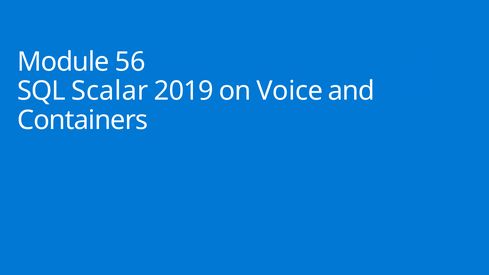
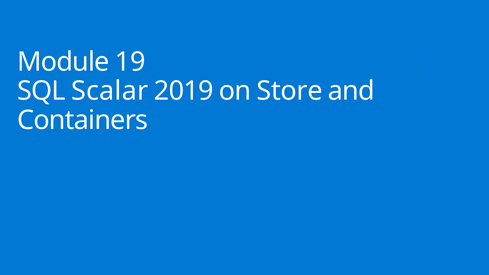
56: 56 -> 19
Voice: Voice -> Store
